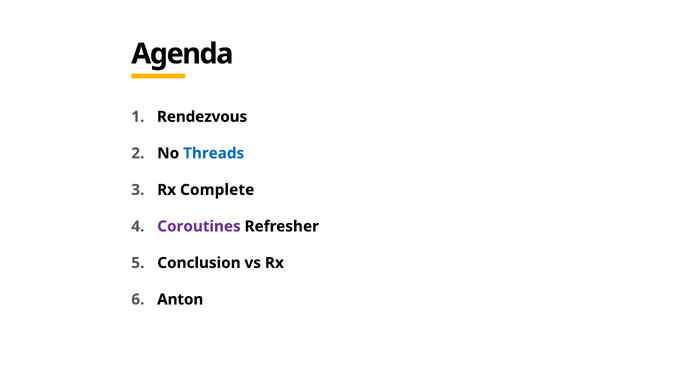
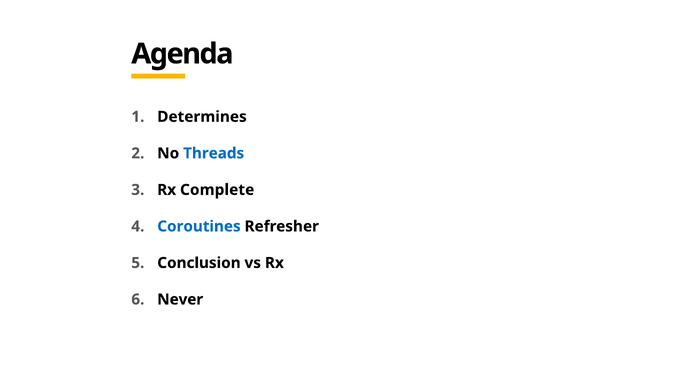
Rendezvous: Rendezvous -> Determines
Coroutines colour: purple -> blue
Anton: Anton -> Never
